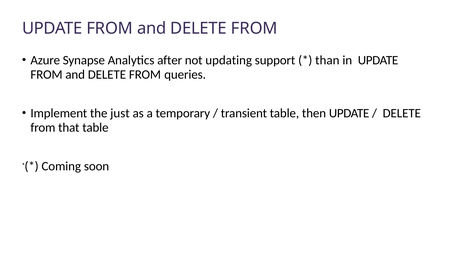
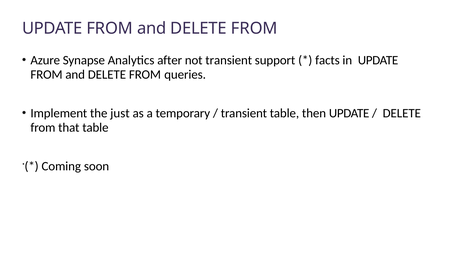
not updating: updating -> transient
than: than -> facts
